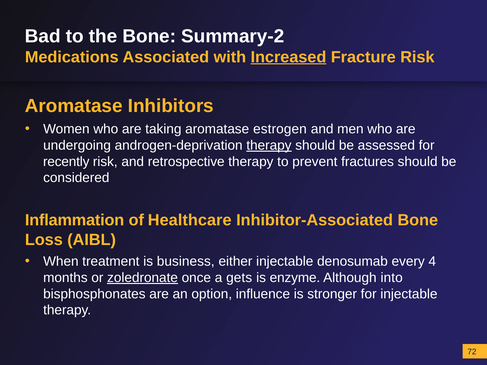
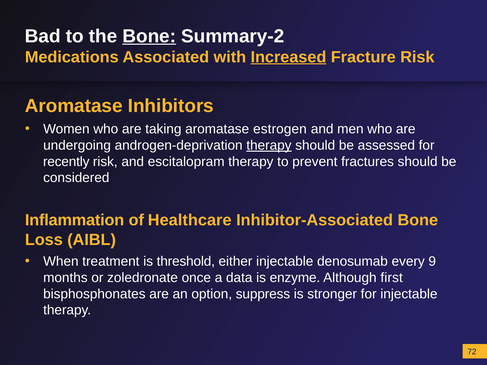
Bone at (149, 36) underline: none -> present
retrospective: retrospective -> escitalopram
business: business -> threshold
4: 4 -> 9
zoledronate underline: present -> none
gets: gets -> data
into: into -> first
influence: influence -> suppress
